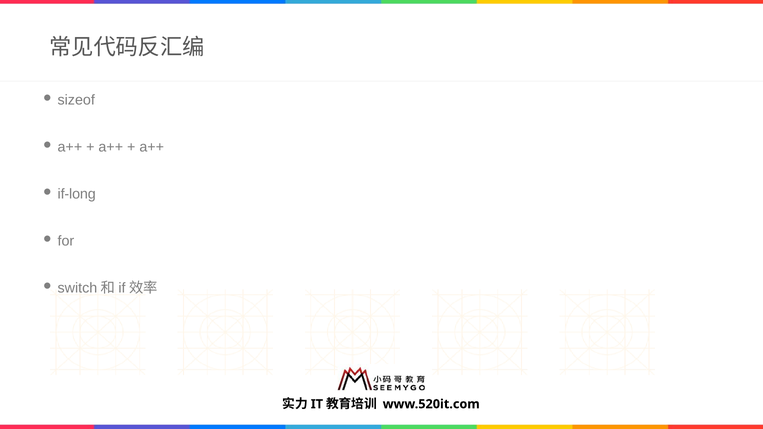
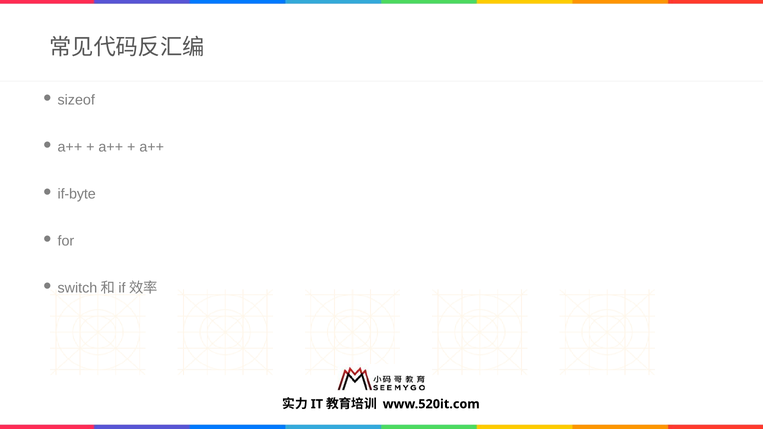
if-long: if-long -> if-byte
